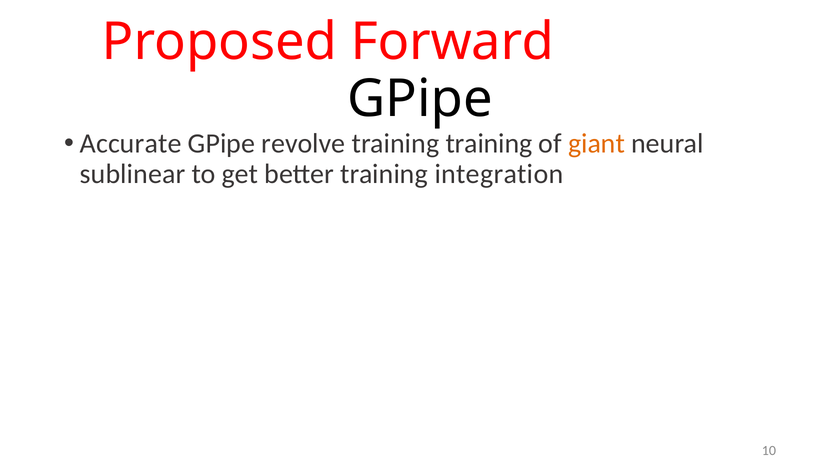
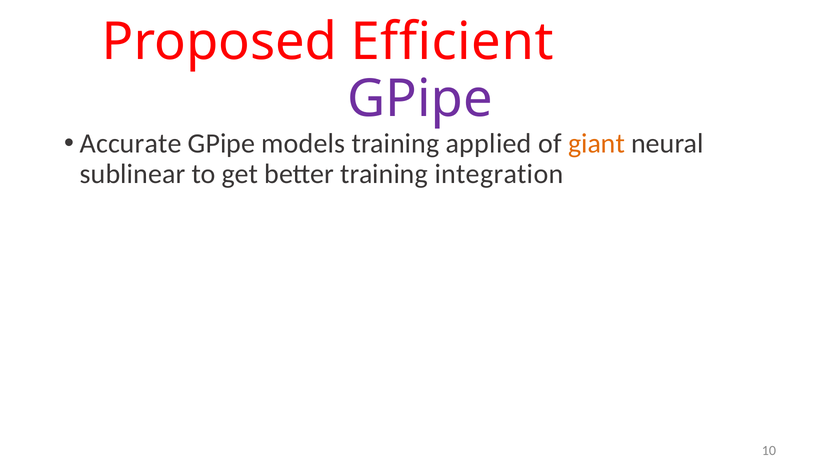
Forward: Forward -> Efficient
GPipe at (420, 99) colour: black -> purple
revolve: revolve -> models
training training: training -> applied
